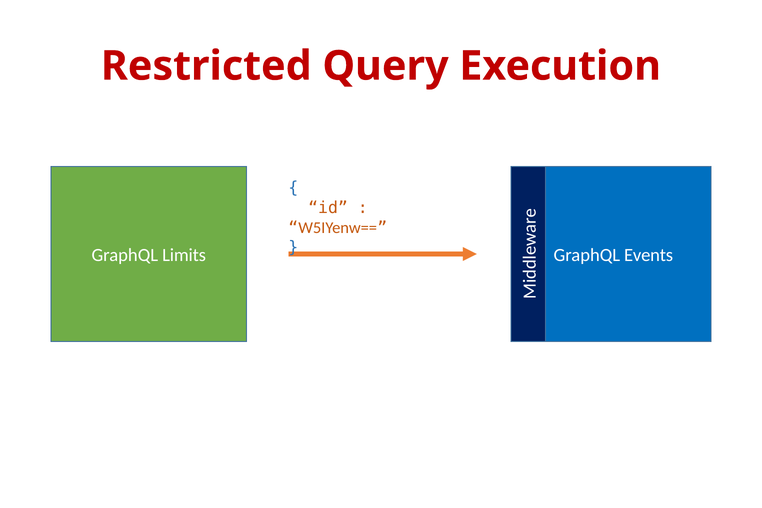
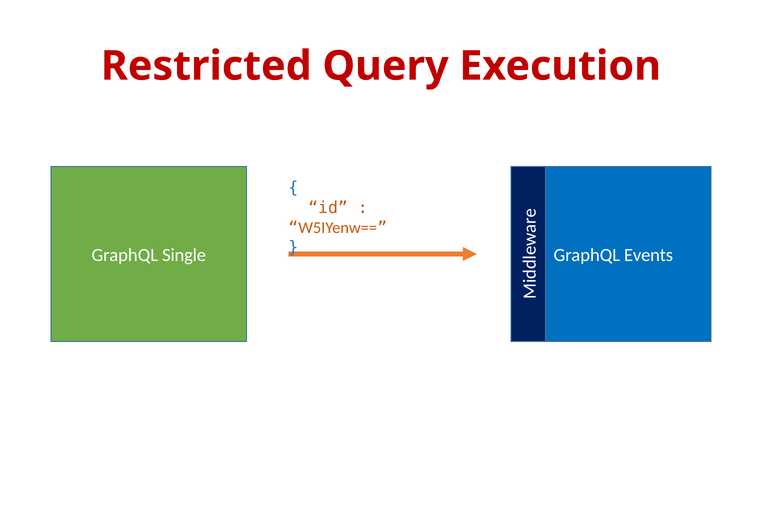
Limits: Limits -> Single
